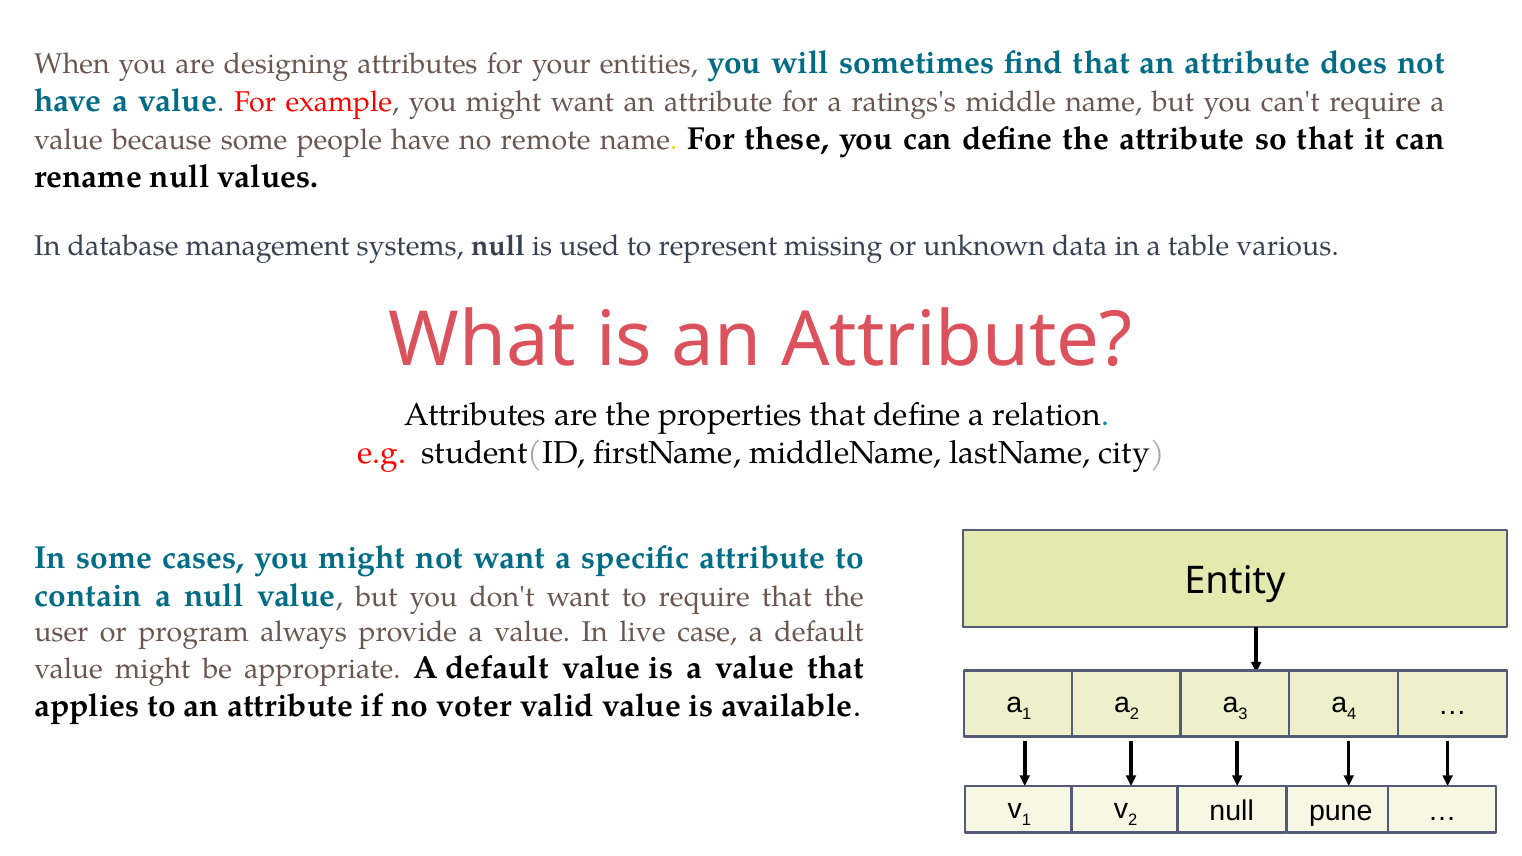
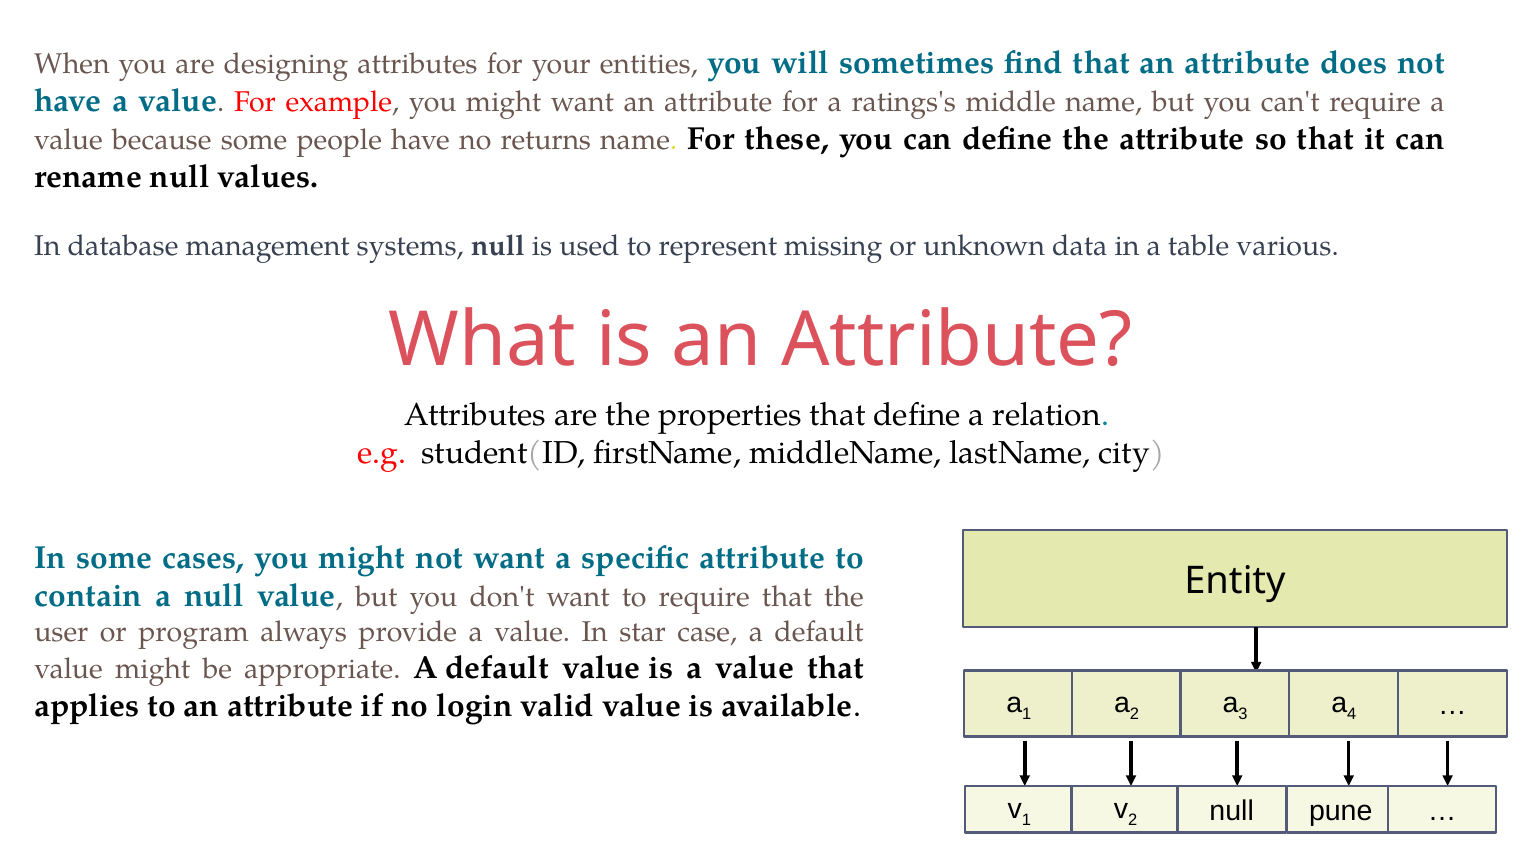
remote: remote -> returns
live: live -> star
voter: voter -> login
